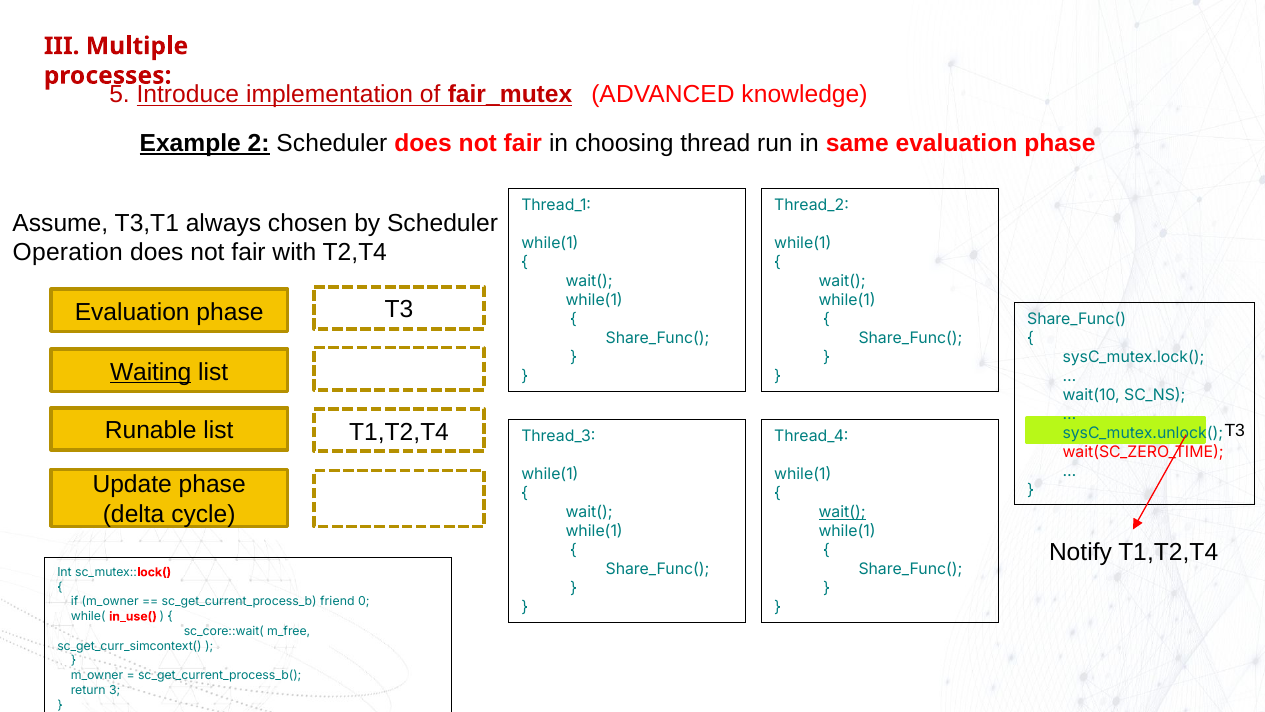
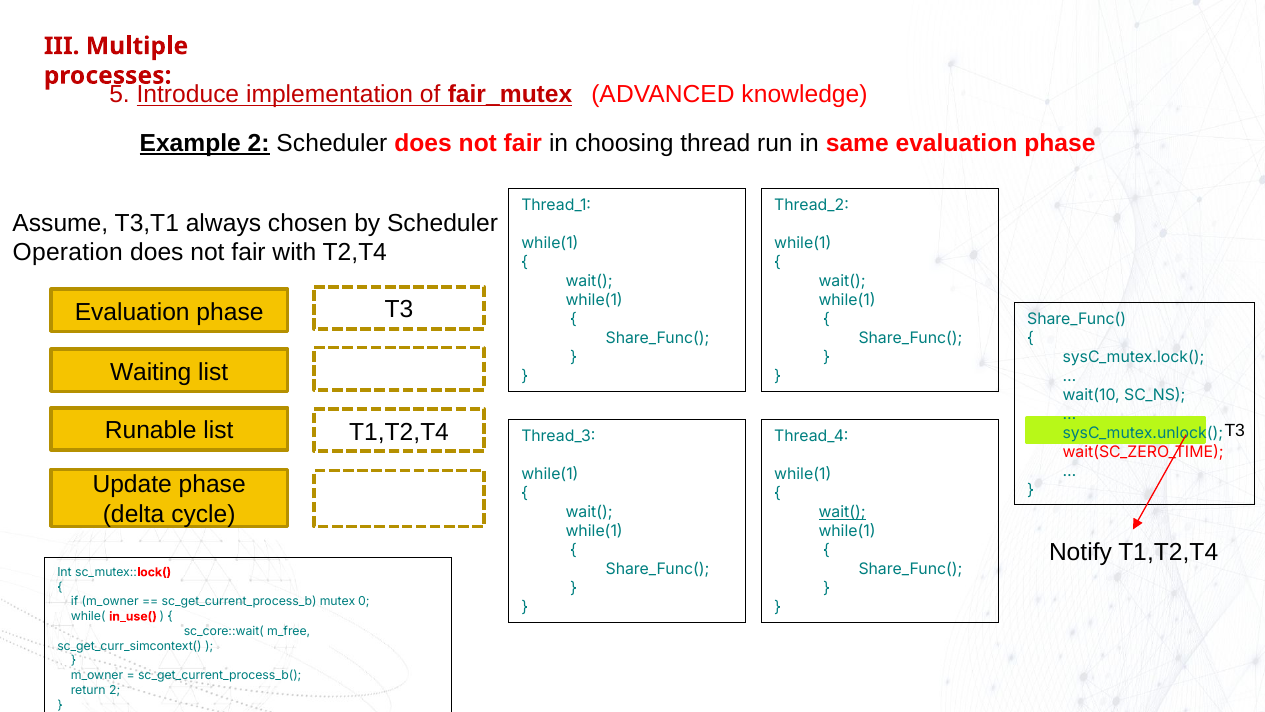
Waiting underline: present -> none
friend: friend -> mutex
return 3: 3 -> 2
